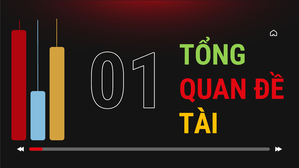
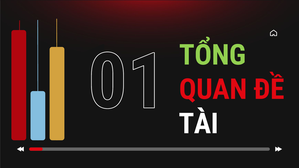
TÀI colour: yellow -> white
